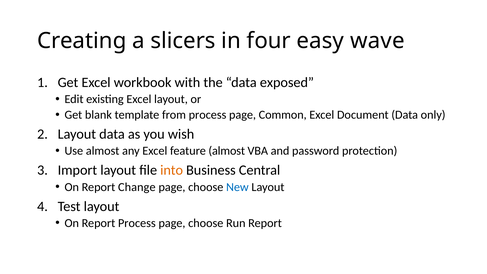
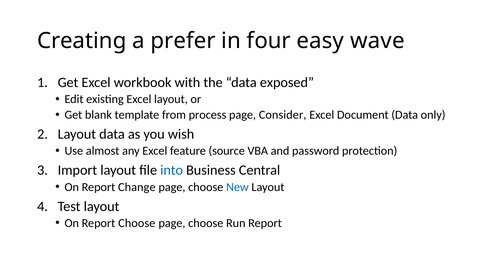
slicers: slicers -> prefer
Common: Common -> Consider
feature almost: almost -> source
into colour: orange -> blue
Report Process: Process -> Choose
